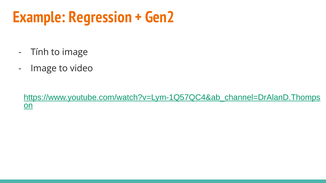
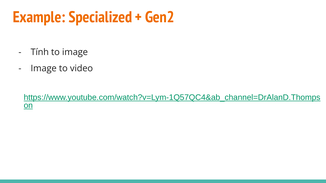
Regression: Regression -> Specialized
